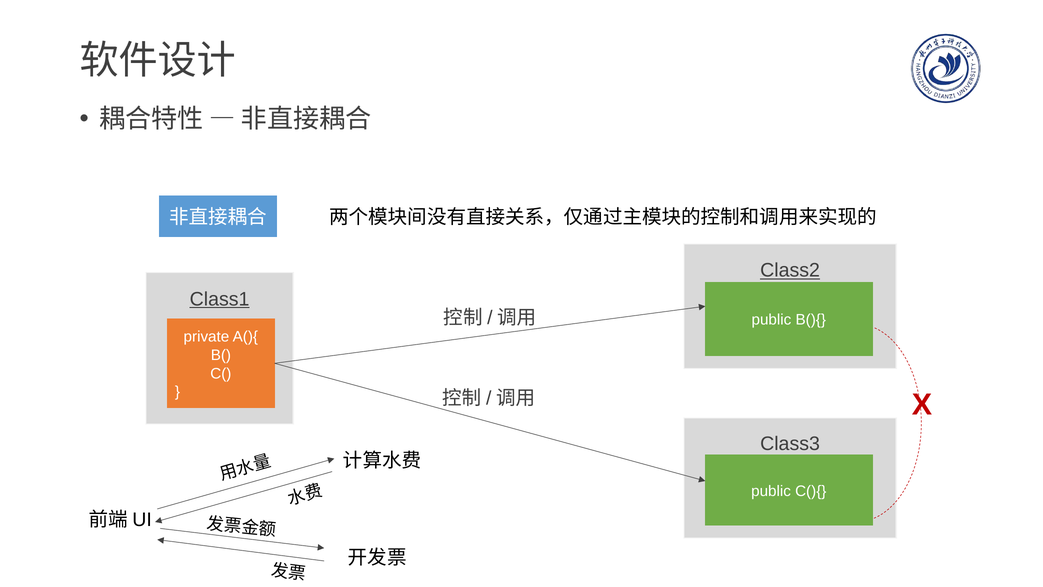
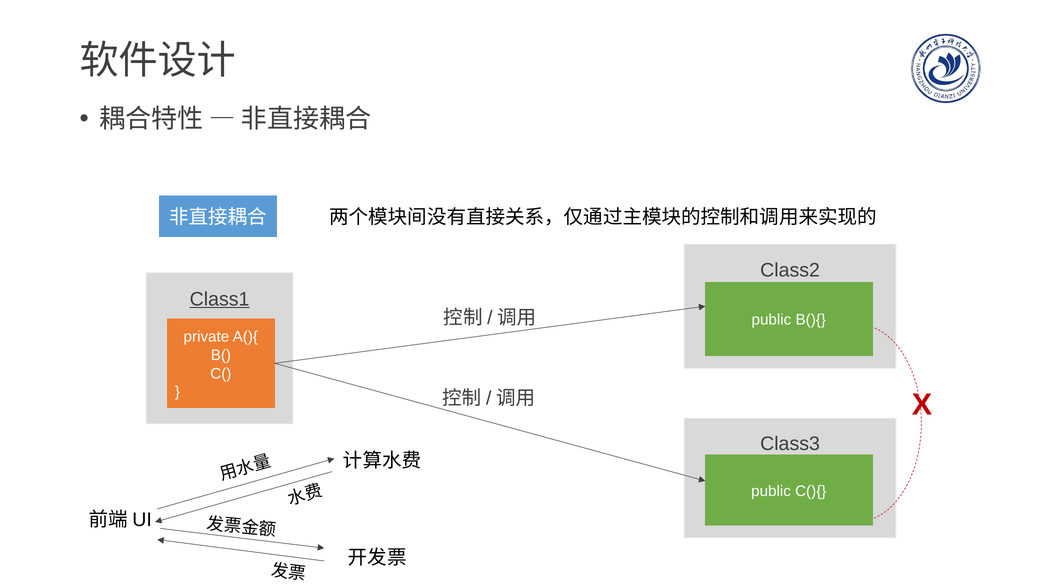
Class2 underline: present -> none
